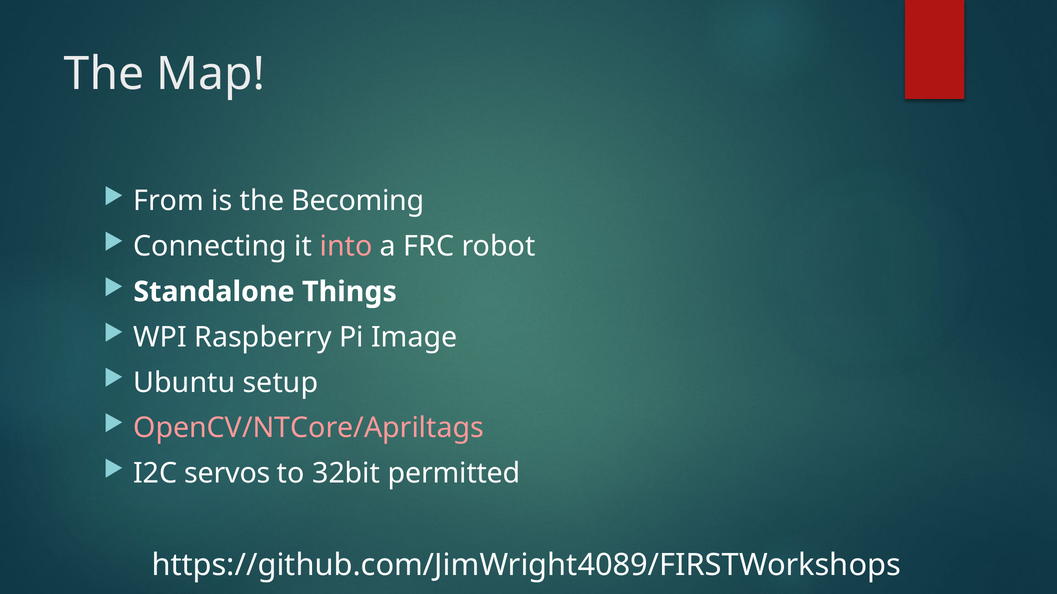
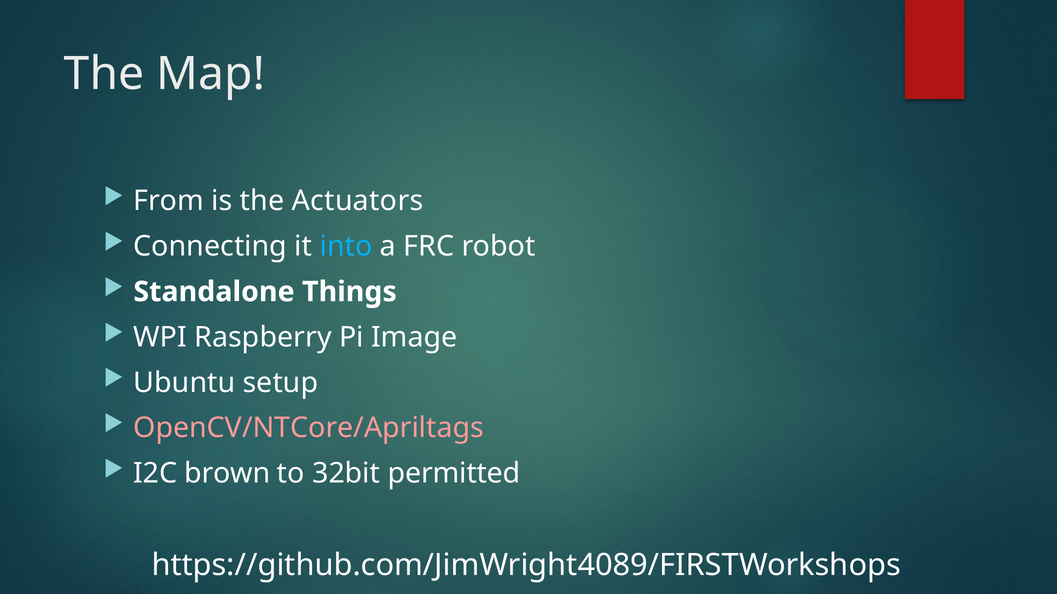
Becoming: Becoming -> Actuators
into colour: pink -> light blue
servos: servos -> brown
